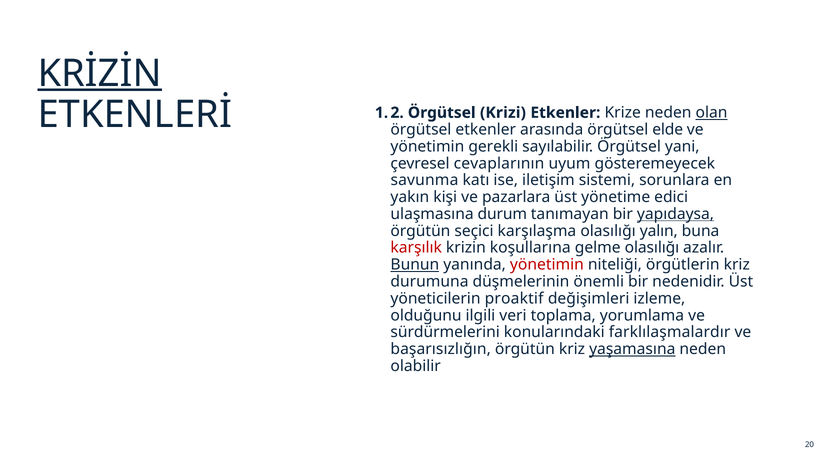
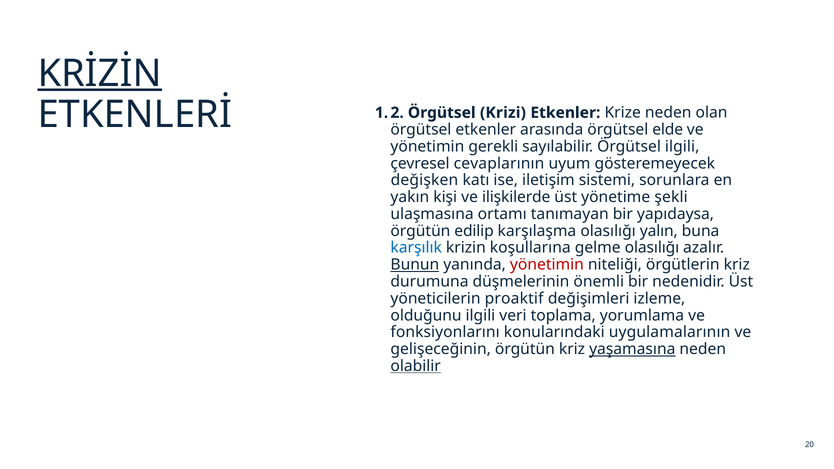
olan underline: present -> none
Örgütsel yani: yani -> ilgili
savunma: savunma -> değişken
pazarlara: pazarlara -> ilişkilerde
edici: edici -> şekli
durum: durum -> ortamı
yapıdaysa underline: present -> none
seçici: seçici -> edilip
karşılık colour: red -> blue
sürdürmelerini: sürdürmelerini -> fonksiyonlarını
farklılaşmalardır: farklılaşmalardır -> uygulamalarının
başarısızlığın: başarısızlığın -> gelişeceğinin
olabilir underline: none -> present
